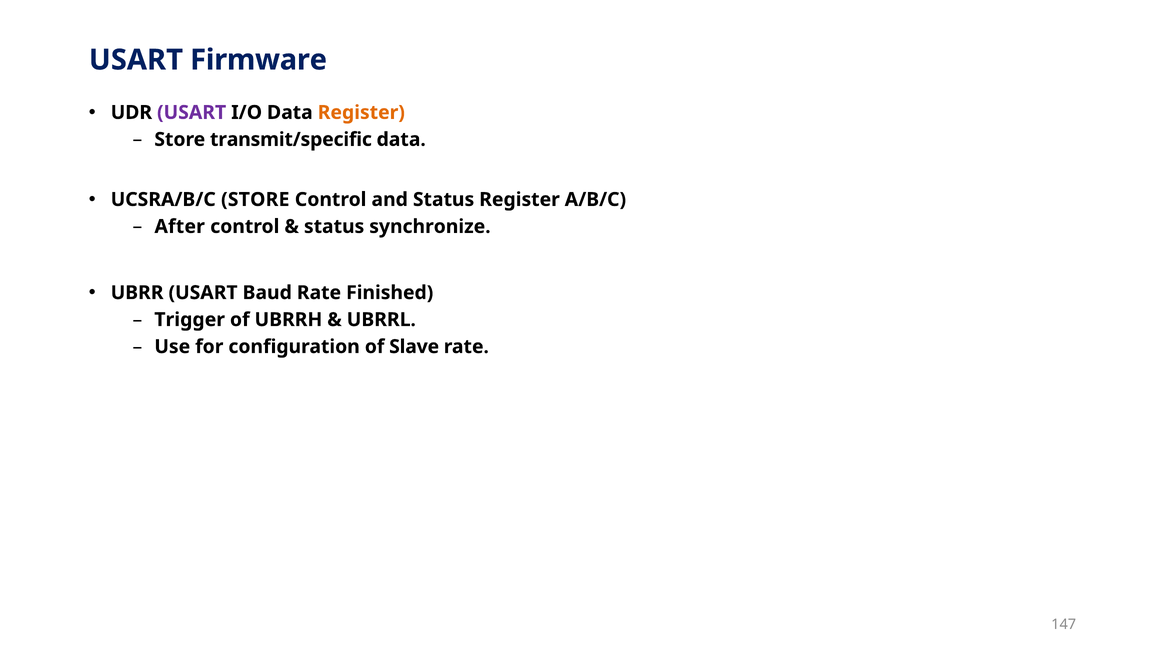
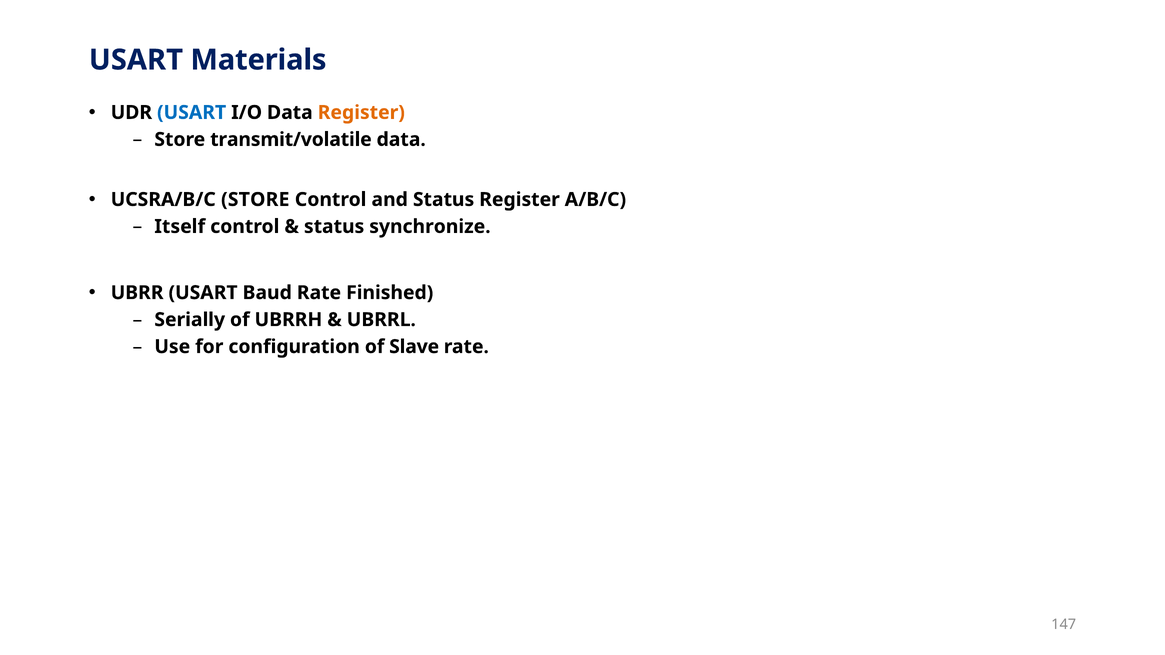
Firmware: Firmware -> Materials
USART at (192, 113) colour: purple -> blue
transmit/specific: transmit/specific -> transmit/volatile
After: After -> Itself
Trigger: Trigger -> Serially
